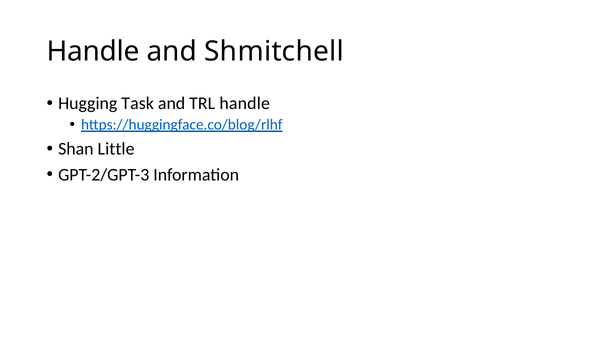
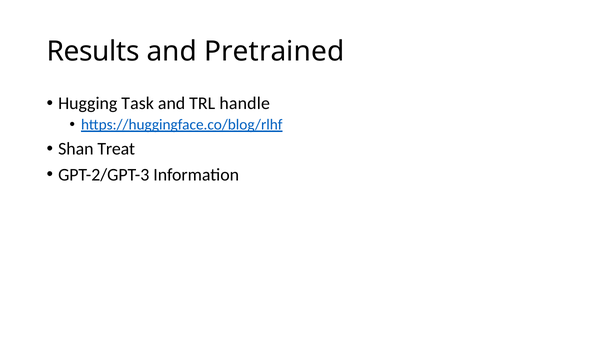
Handle at (93, 51): Handle -> Results
Shmitchell: Shmitchell -> Pretrained
Little: Little -> Treat
